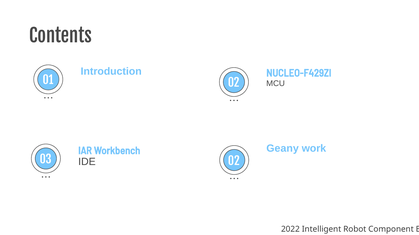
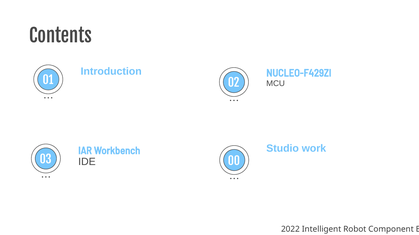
Geany: Geany -> Studio
03 02: 02 -> 00
